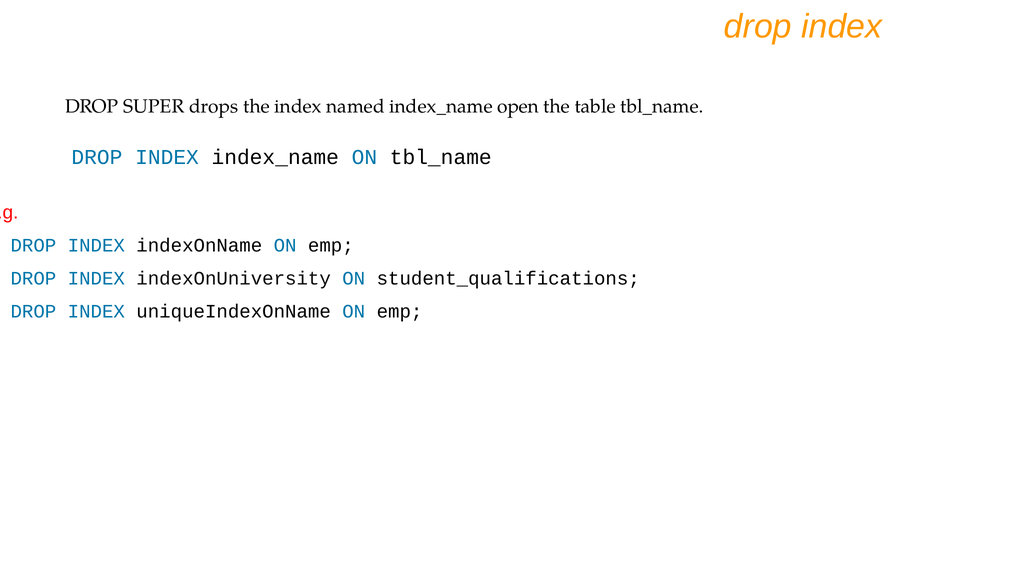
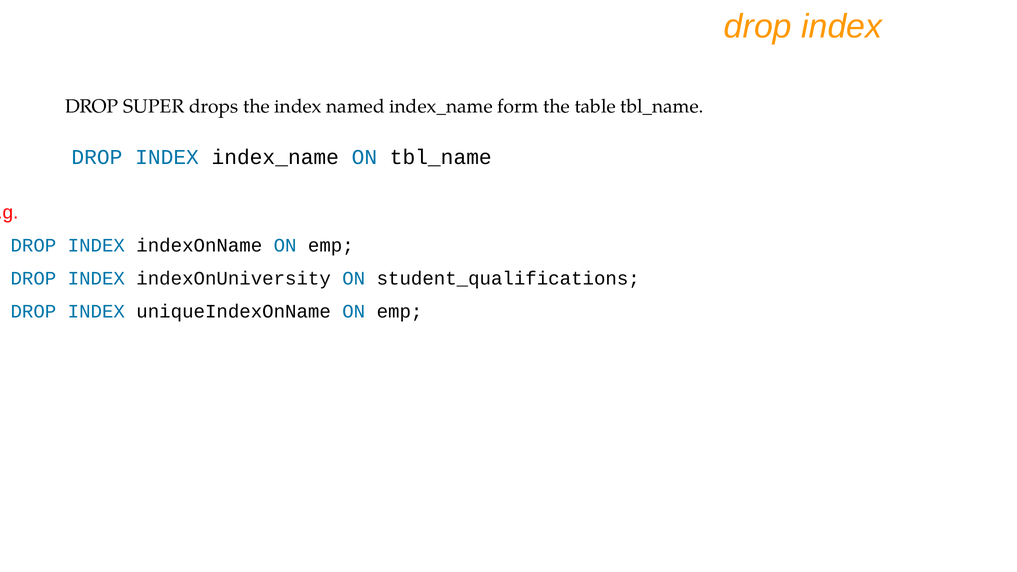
open: open -> form
